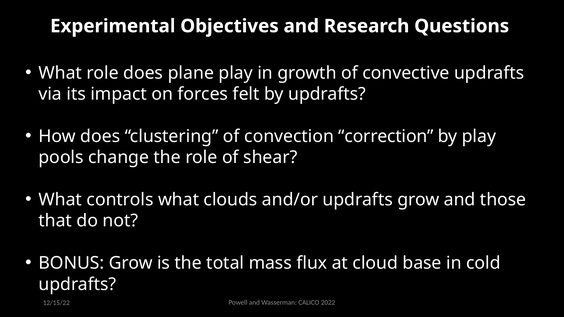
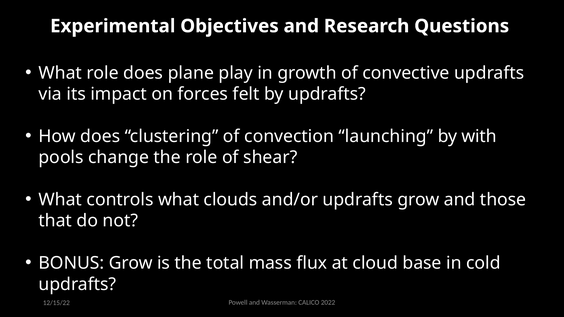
correction: correction -> launching
by play: play -> with
